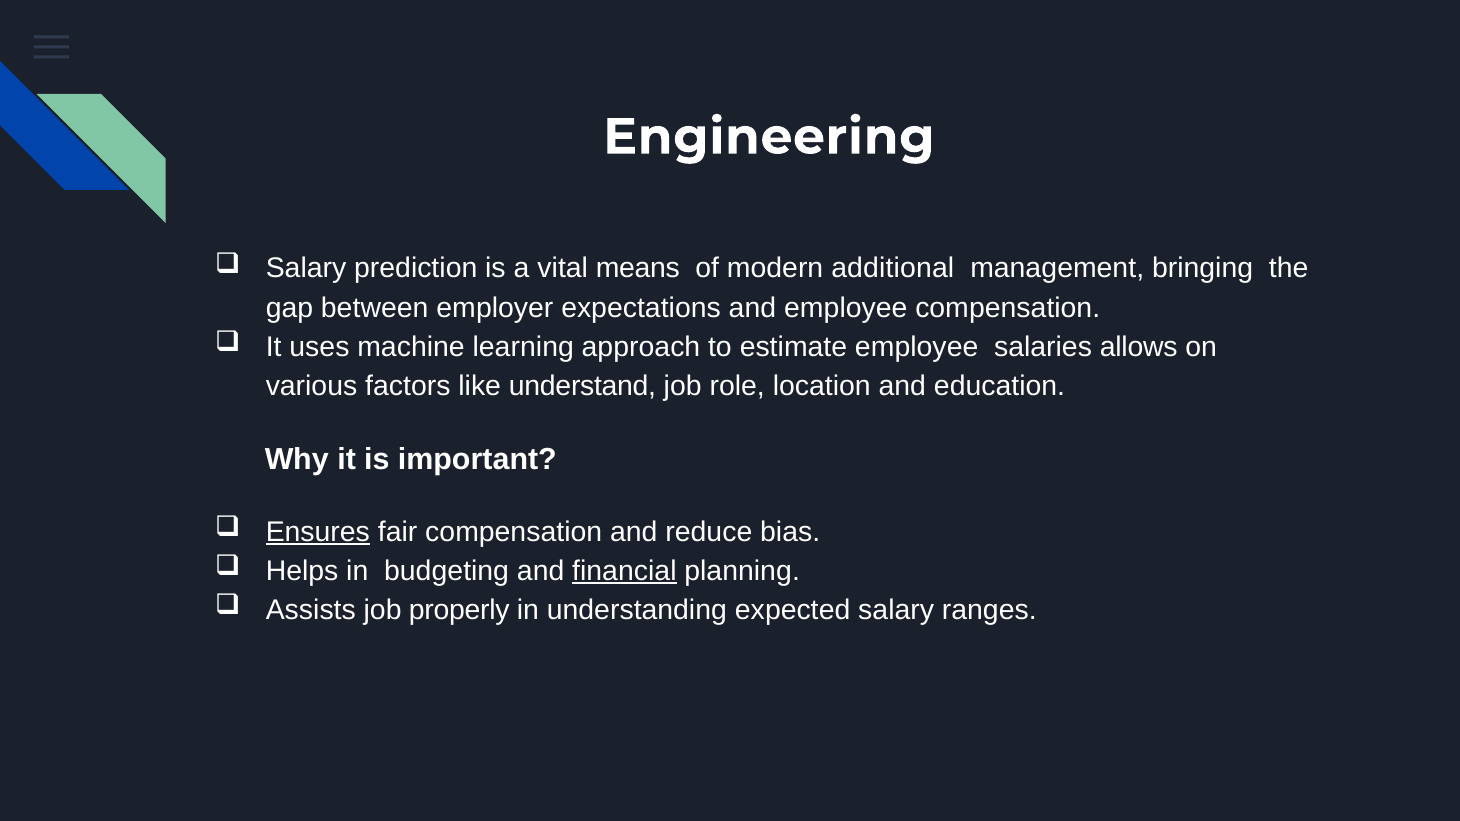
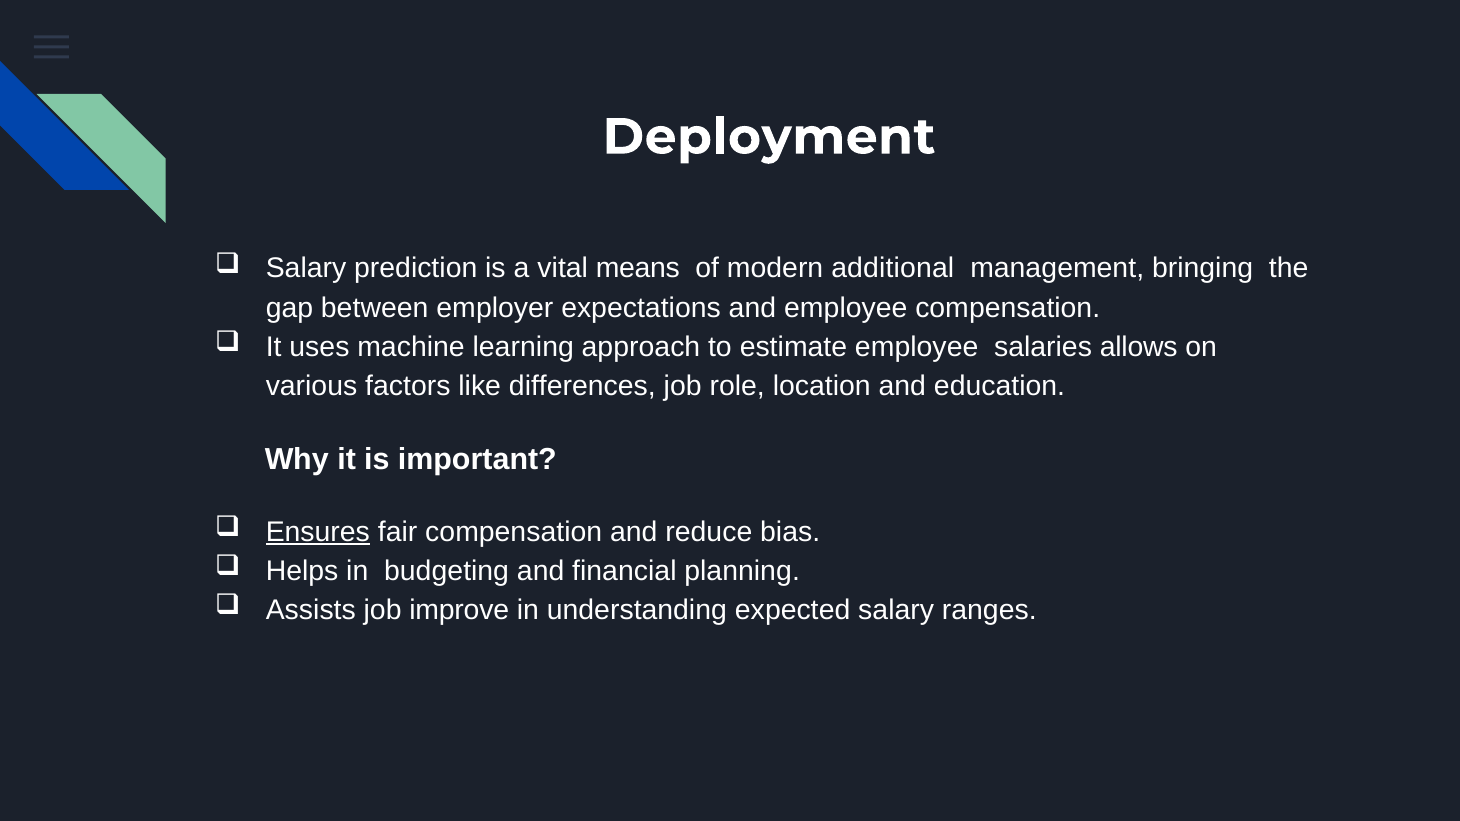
Engineering: Engineering -> Deployment
understand: understand -> differences
financial underline: present -> none
properly: properly -> improve
